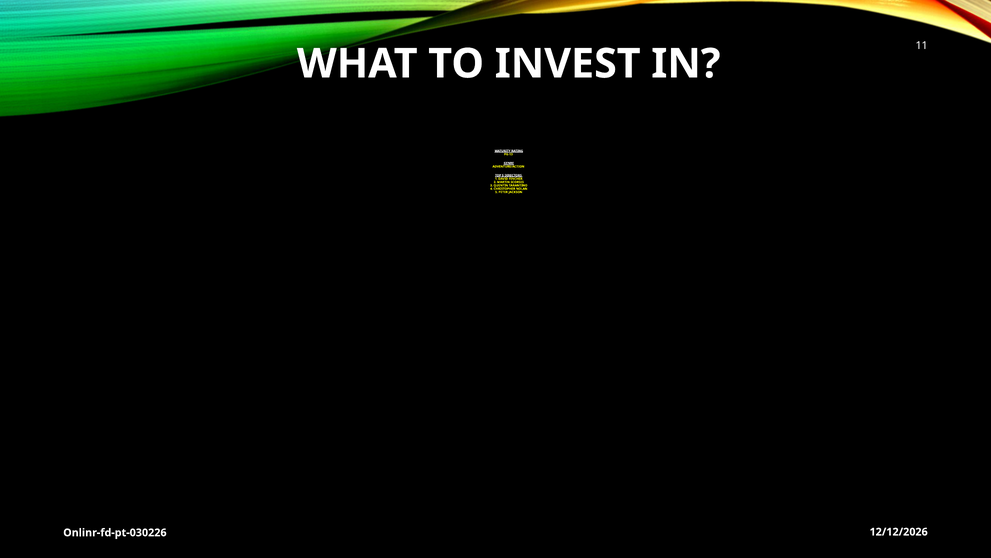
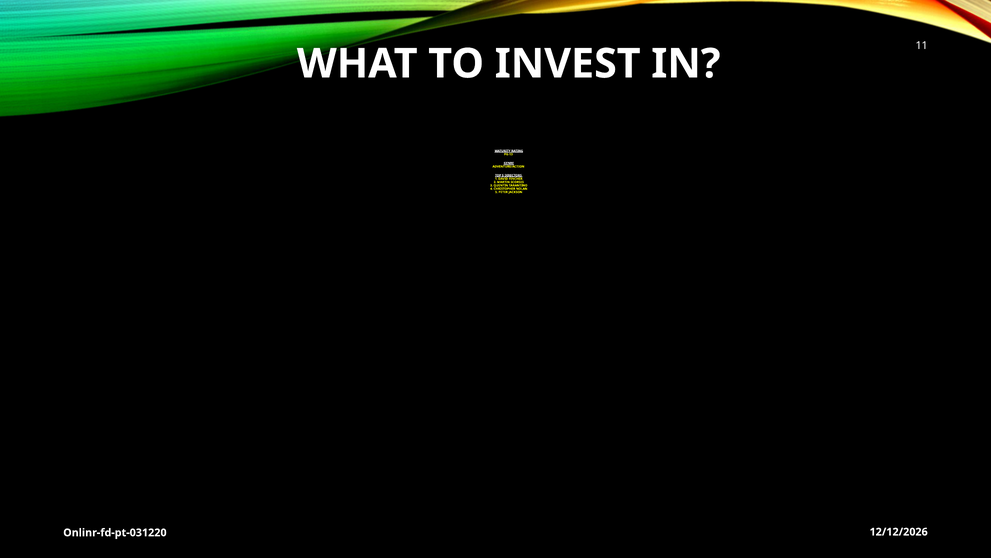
Onlinr-fd-pt-030226: Onlinr-fd-pt-030226 -> Onlinr-fd-pt-031220
